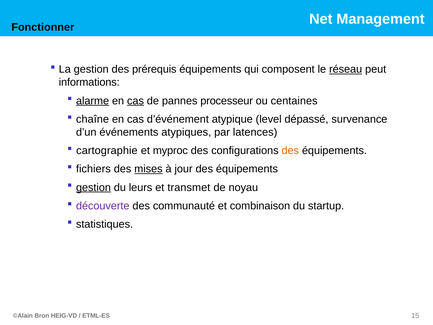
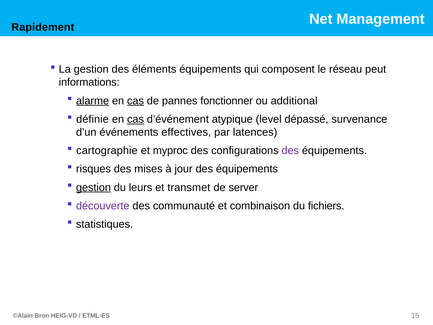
Fonctionner: Fonctionner -> Rapidement
prérequis: prérequis -> éléments
réseau underline: present -> none
processeur: processeur -> fonctionner
centaines: centaines -> additional
chaîne: chaîne -> définie
cas at (135, 119) underline: none -> present
atypiques: atypiques -> effectives
des at (290, 151) colour: orange -> purple
fichiers: fichiers -> risques
mises underline: present -> none
noyau: noyau -> server
startup: startup -> fichiers
